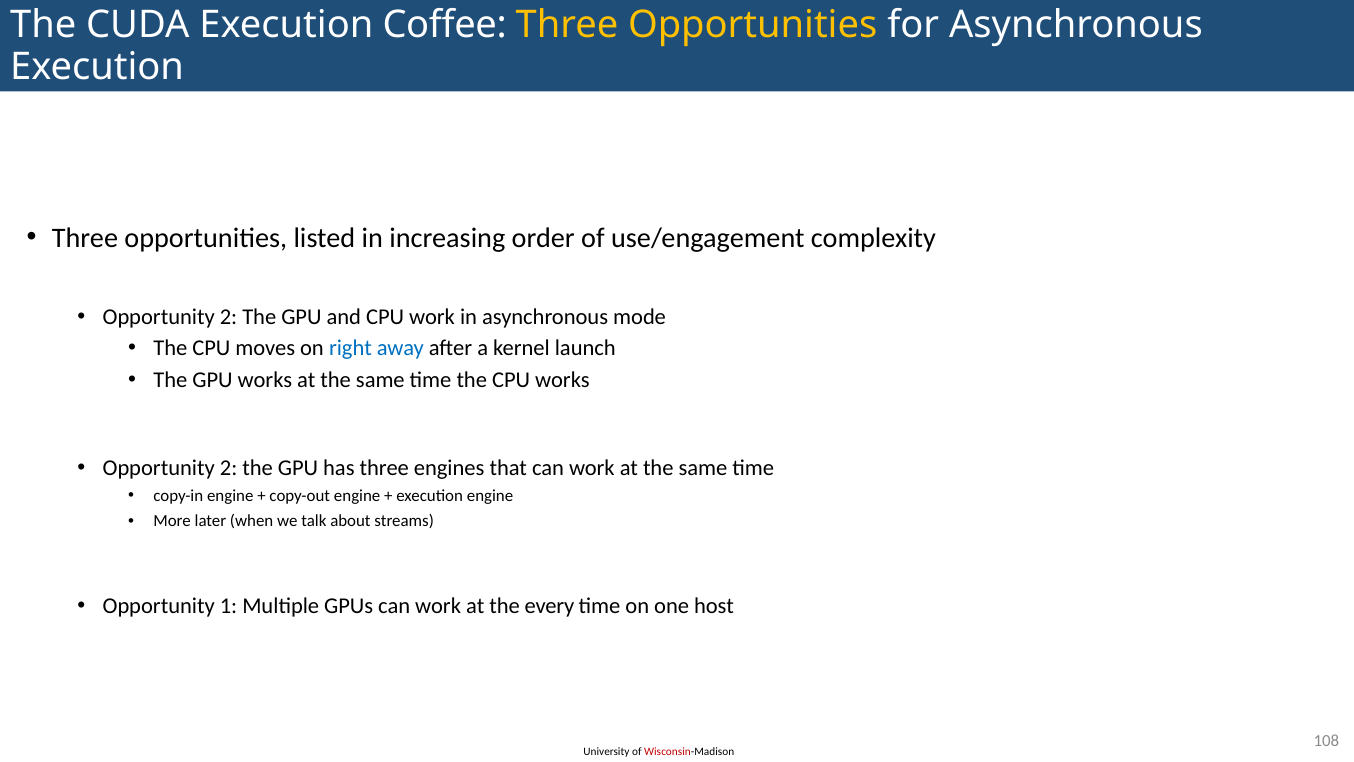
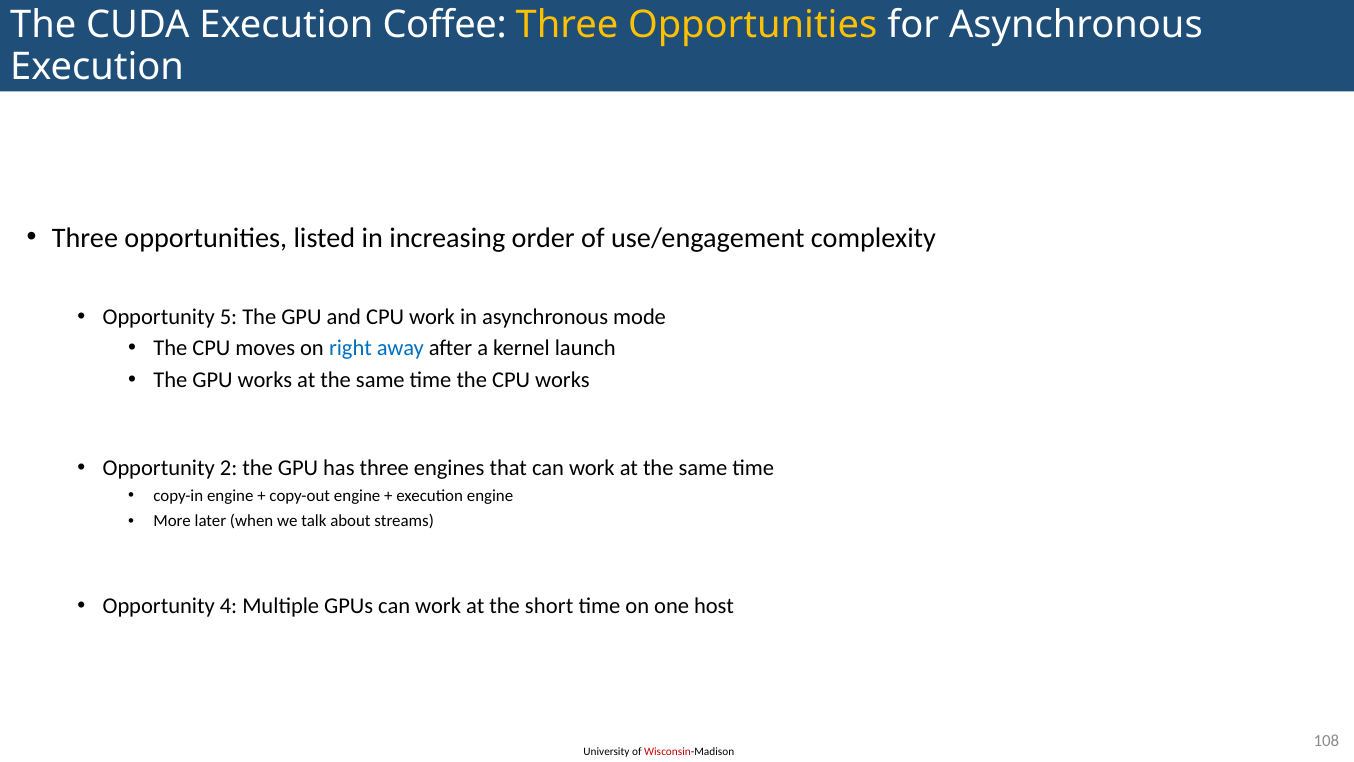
2 at (229, 317): 2 -> 5
1: 1 -> 4
every: every -> short
